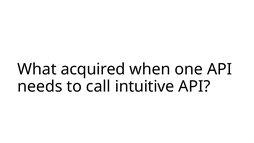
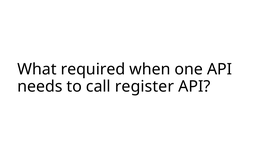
acquired: acquired -> required
intuitive: intuitive -> register
